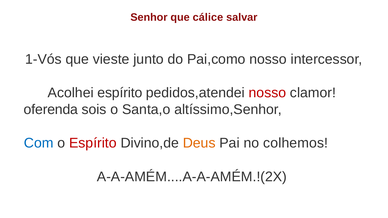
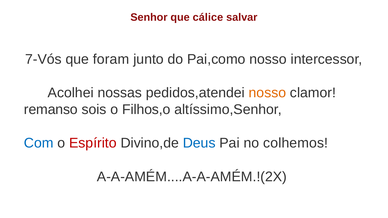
1-Vós: 1-Vós -> 7-Vós
vieste: vieste -> foram
Acolhei espírito: espírito -> nossas
nosso at (267, 93) colour: red -> orange
oferenda: oferenda -> remanso
Santa,o: Santa,o -> Filhos,o
Deus colour: orange -> blue
